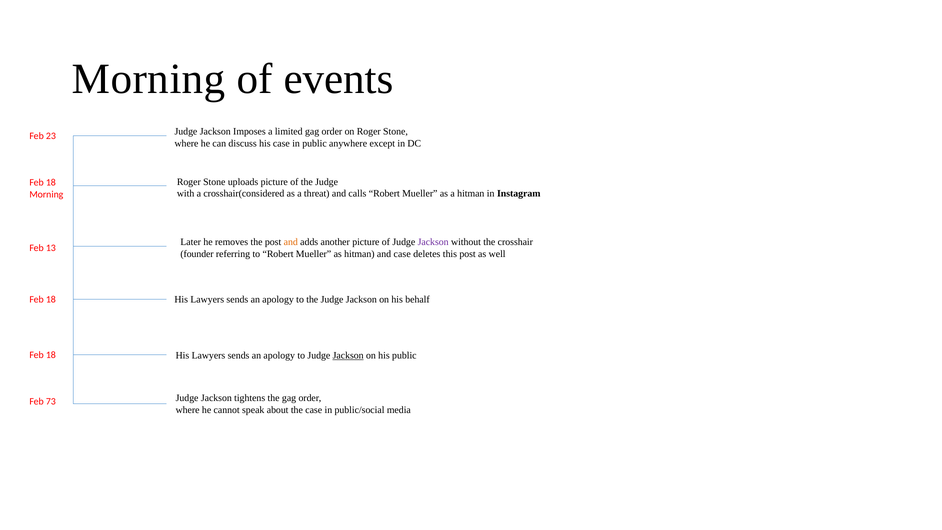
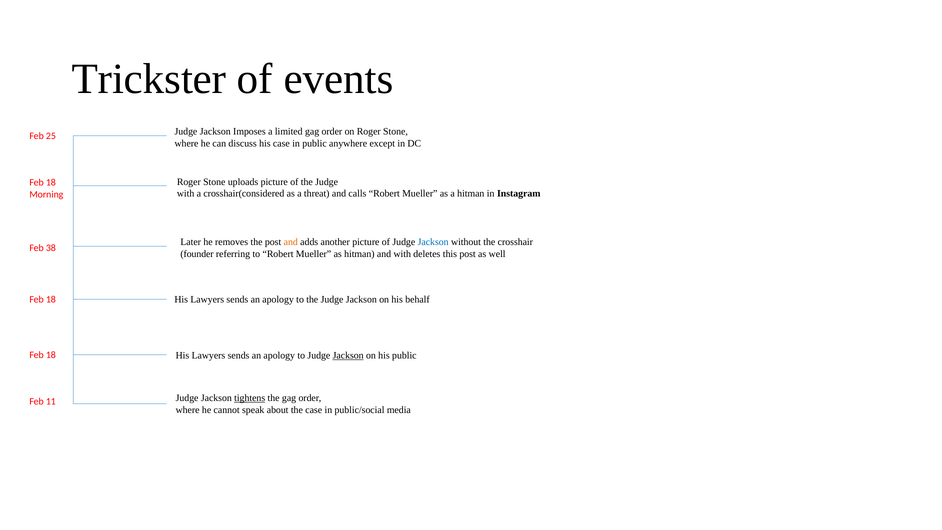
Morning at (149, 79): Morning -> Trickster
23: 23 -> 25
Jackson at (433, 242) colour: purple -> blue
13: 13 -> 38
and case: case -> with
73: 73 -> 11
tightens underline: none -> present
